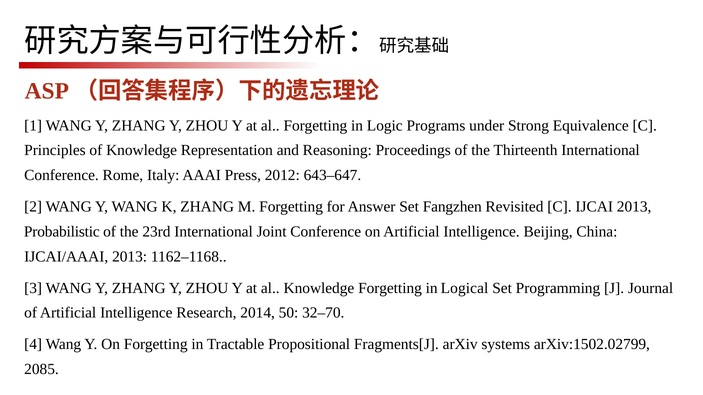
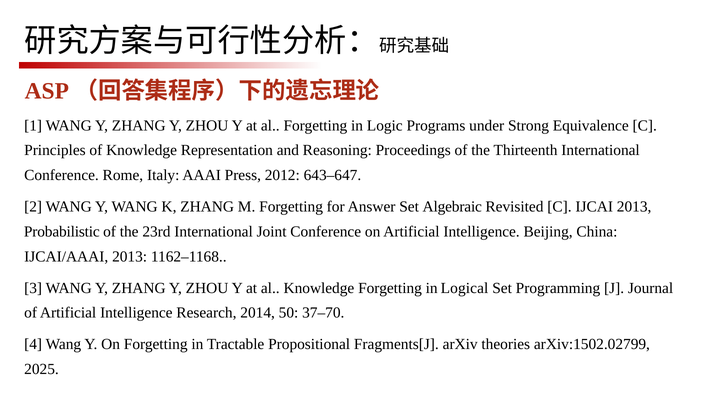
Fangzhen: Fangzhen -> Algebraic
32–70: 32–70 -> 37–70
systems: systems -> theories
2085: 2085 -> 2025
